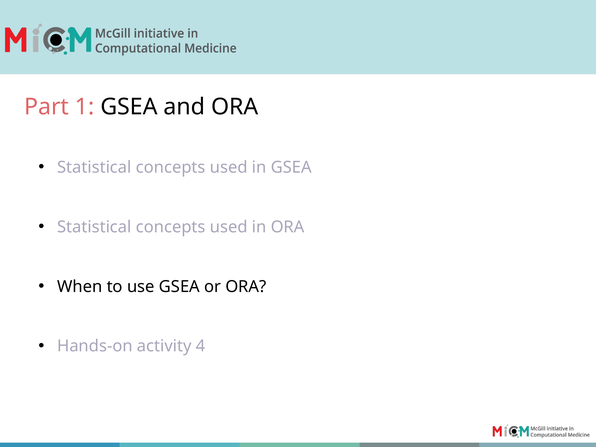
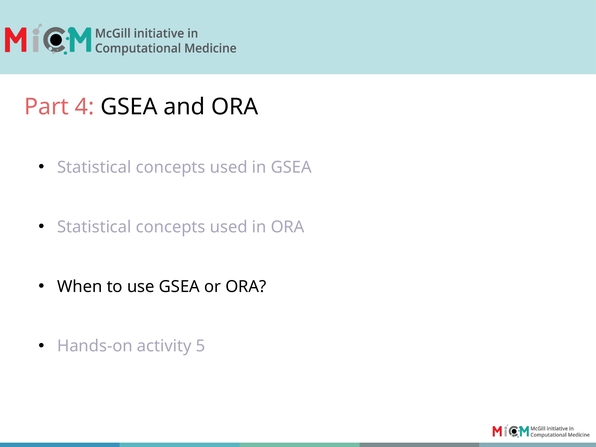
1: 1 -> 4
4: 4 -> 5
